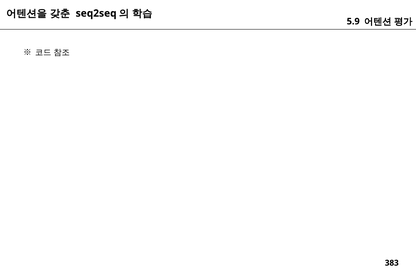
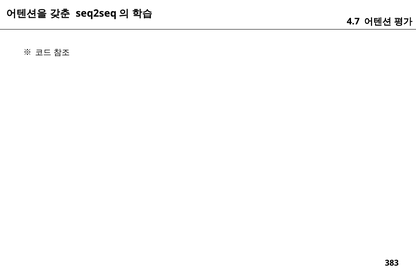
5.9: 5.9 -> 4.7
